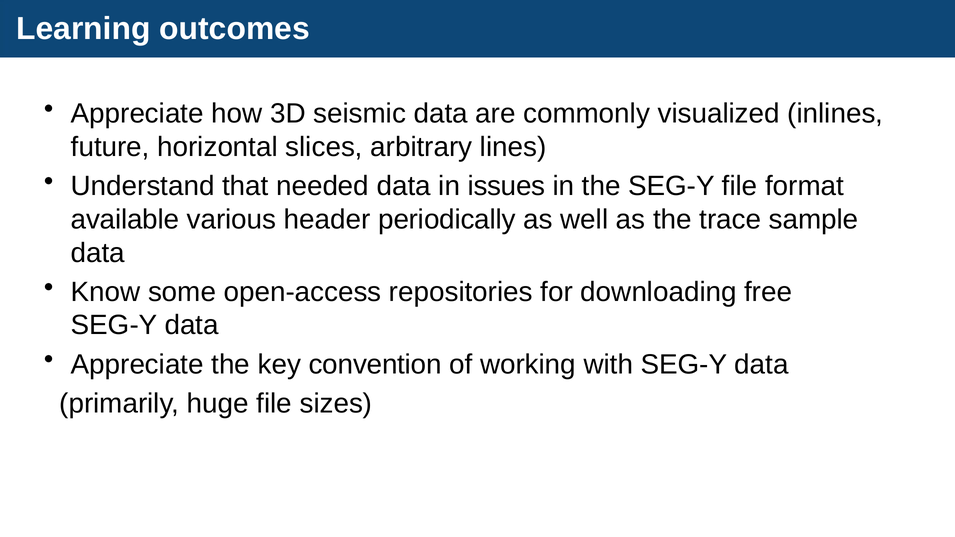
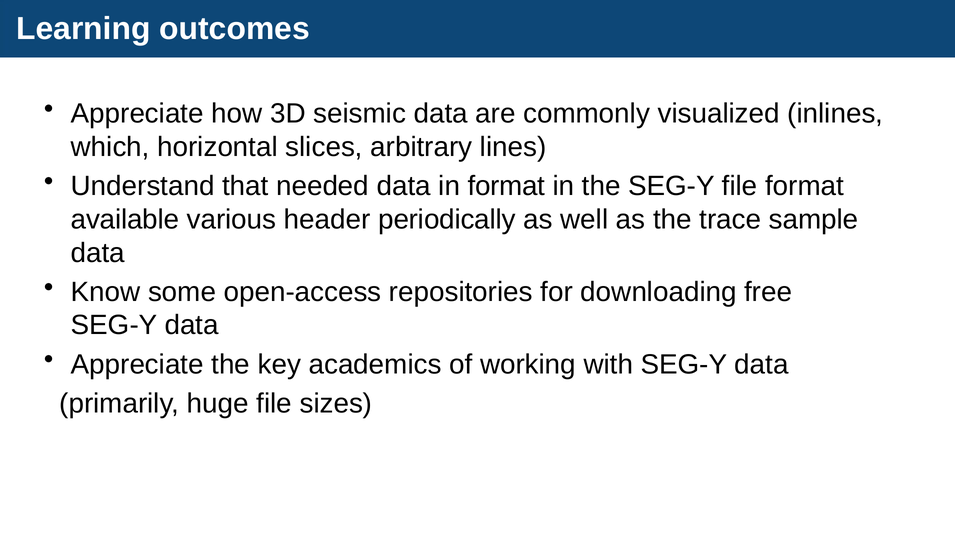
future: future -> which
in issues: issues -> format
convention: convention -> academics
